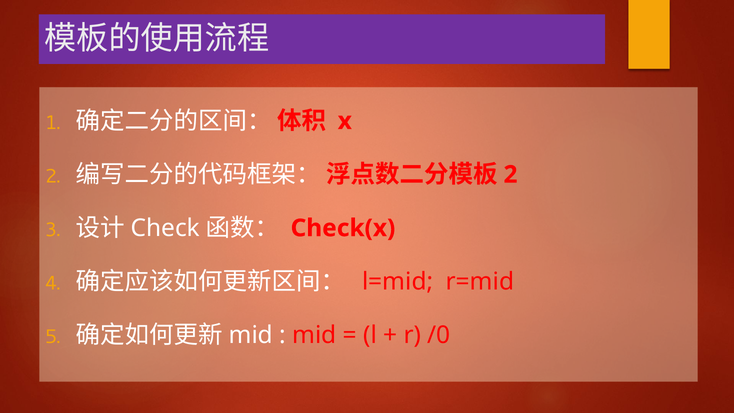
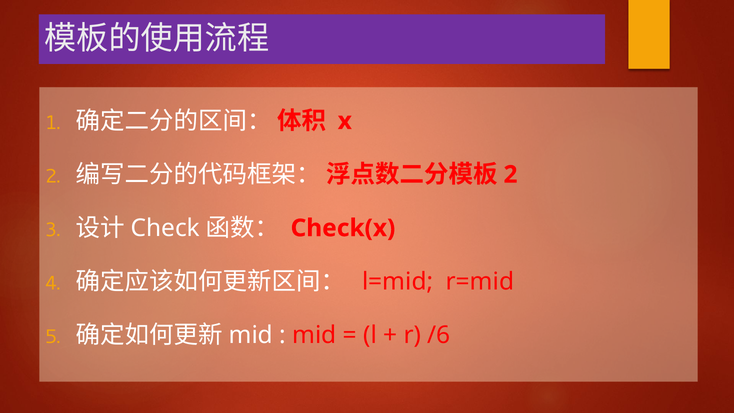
/0: /0 -> /6
